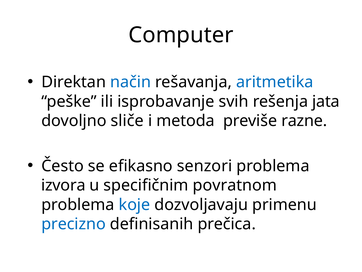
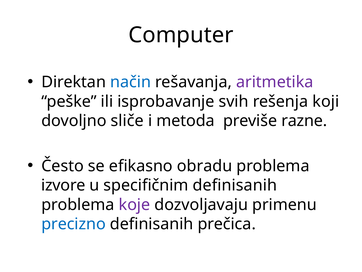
aritmetika colour: blue -> purple
jata: jata -> koji
senzori: senzori -> obradu
izvora: izvora -> izvore
specifičnim povratnom: povratnom -> definisanih
koje colour: blue -> purple
